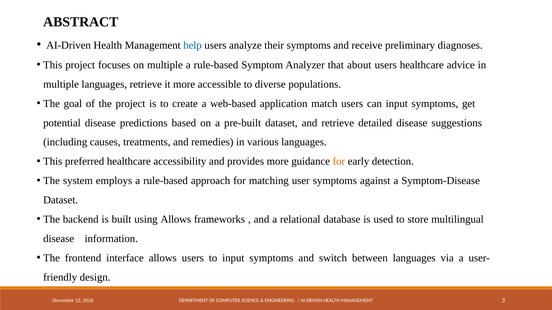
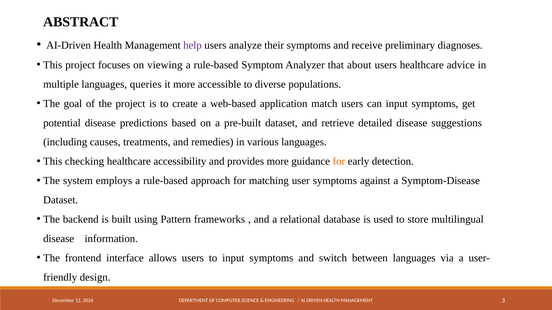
help colour: blue -> purple
on multiple: multiple -> viewing
languages retrieve: retrieve -> queries
preferred: preferred -> checking
using Allows: Allows -> Pattern
